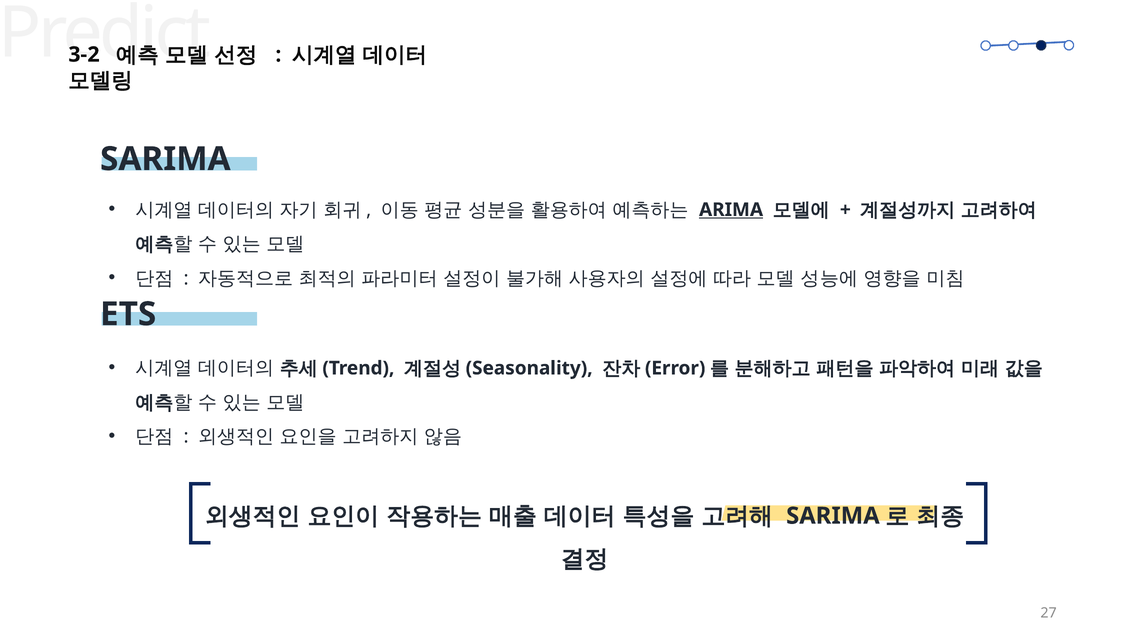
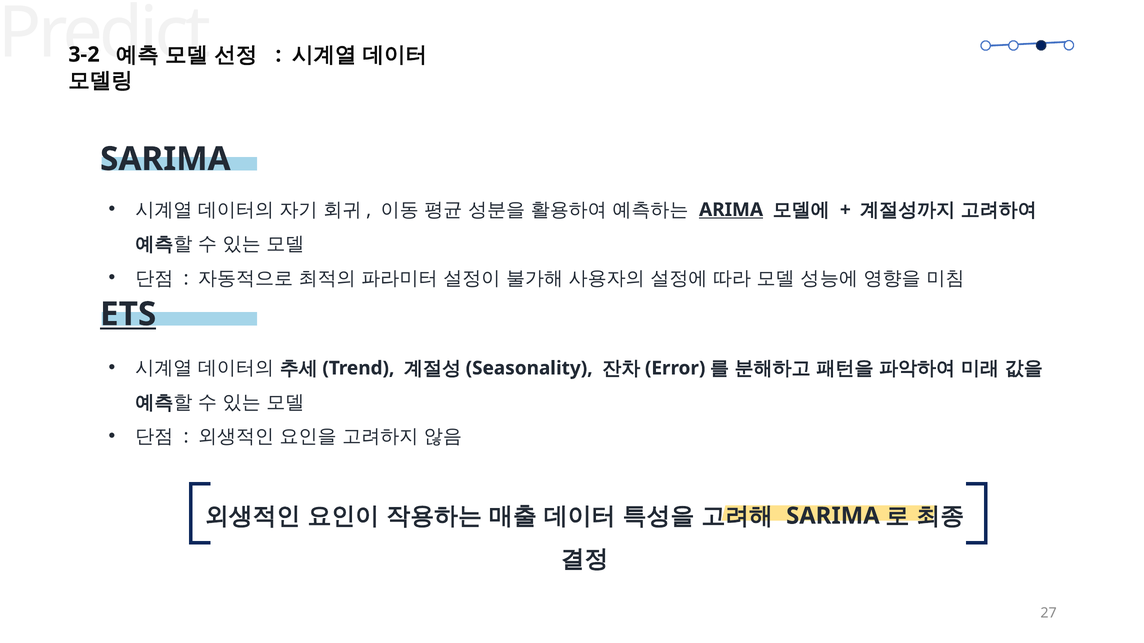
ETS underline: none -> present
